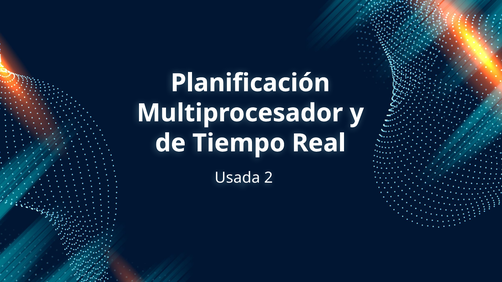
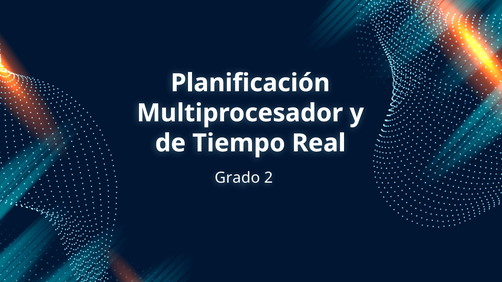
Usada: Usada -> Grado
